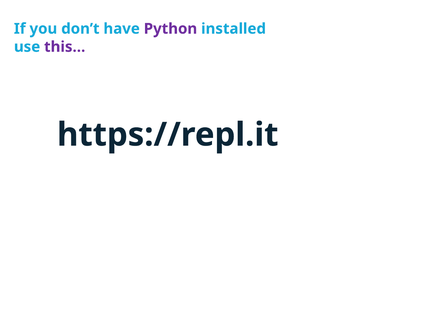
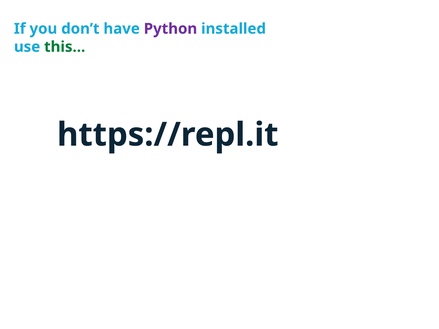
this… colour: purple -> green
